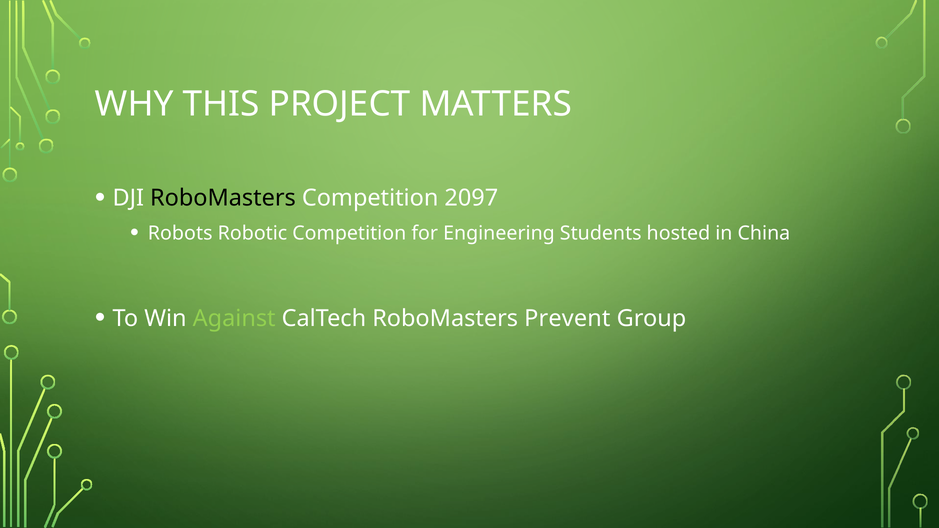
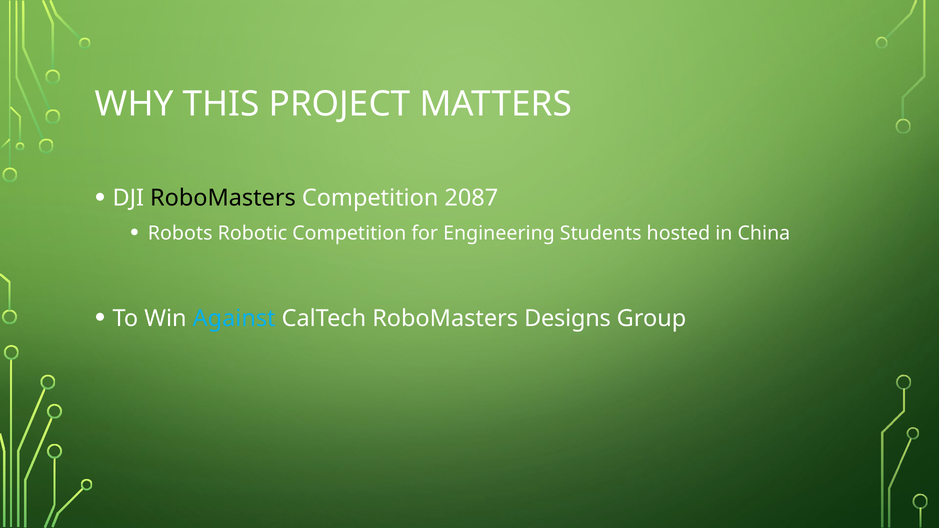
2097: 2097 -> 2087
Against colour: light green -> light blue
Prevent: Prevent -> Designs
